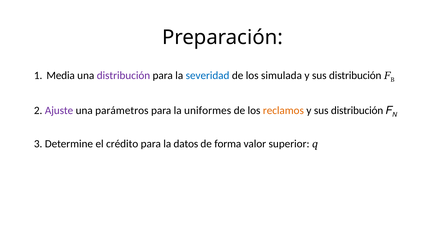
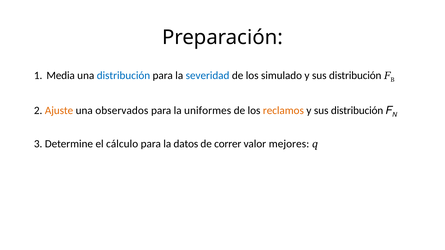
distribución at (123, 76) colour: purple -> blue
simulada: simulada -> simulado
Ajuste colour: purple -> orange
parámetros: parámetros -> observados
crédito: crédito -> cálculo
forma: forma -> correr
superior: superior -> mejores
